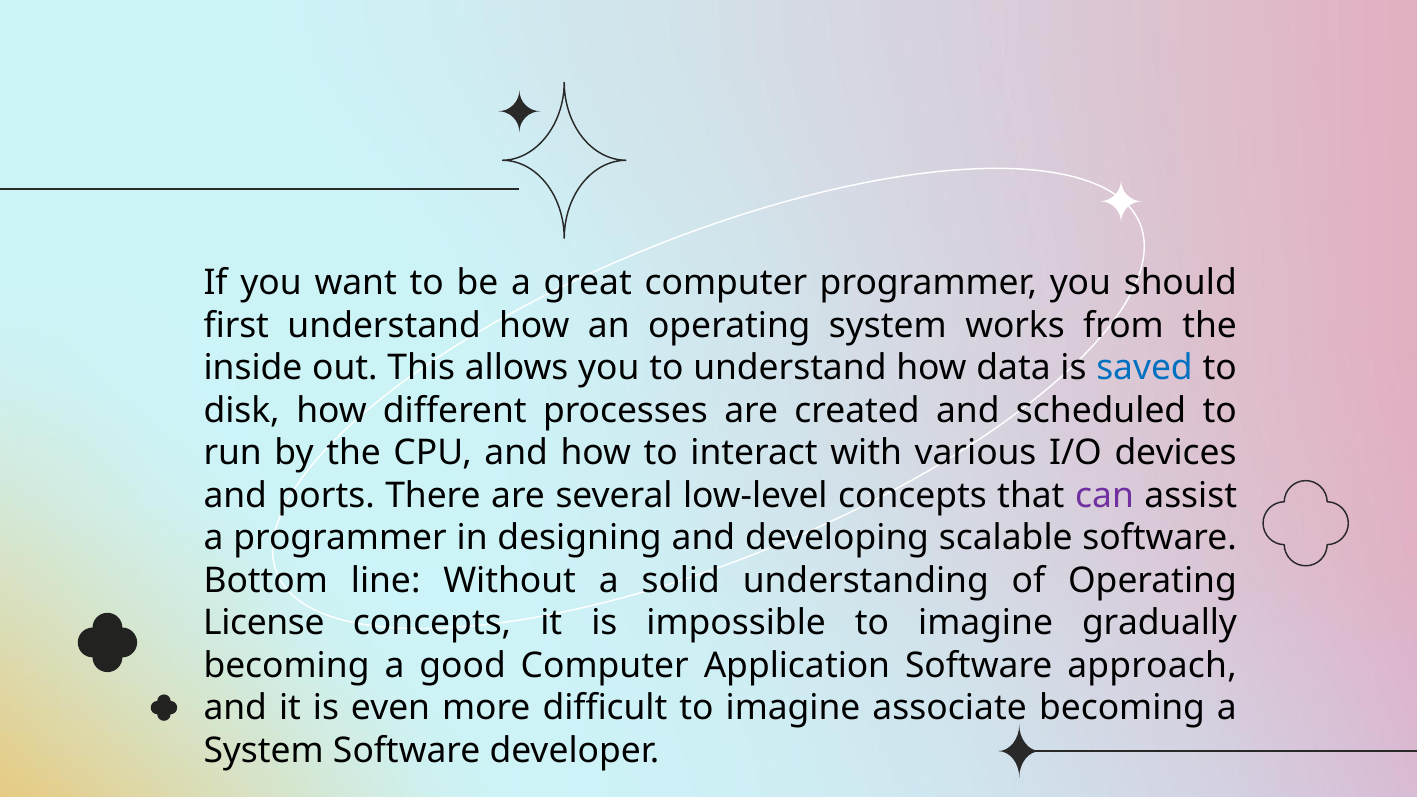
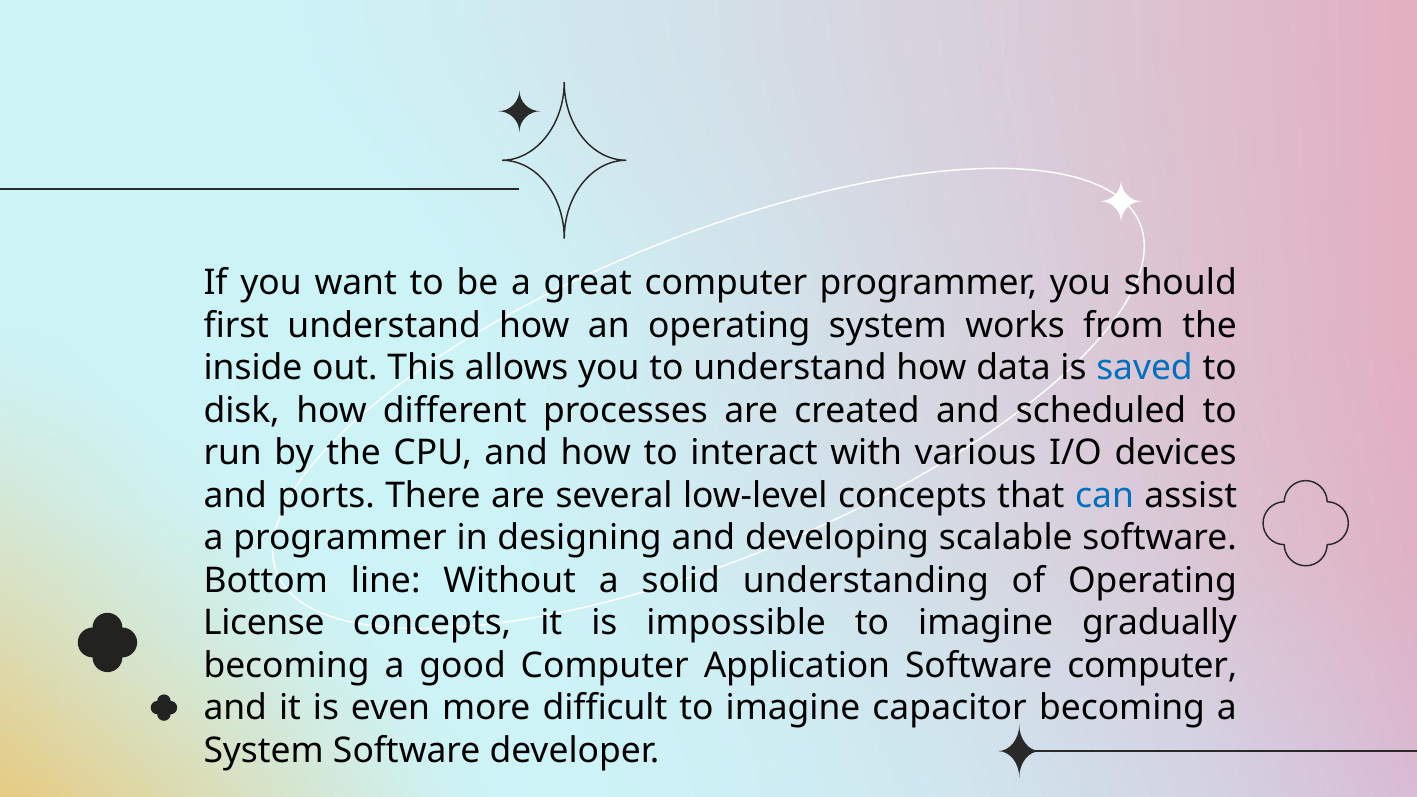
can colour: purple -> blue
Software approach: approach -> computer
associate: associate -> capacitor
